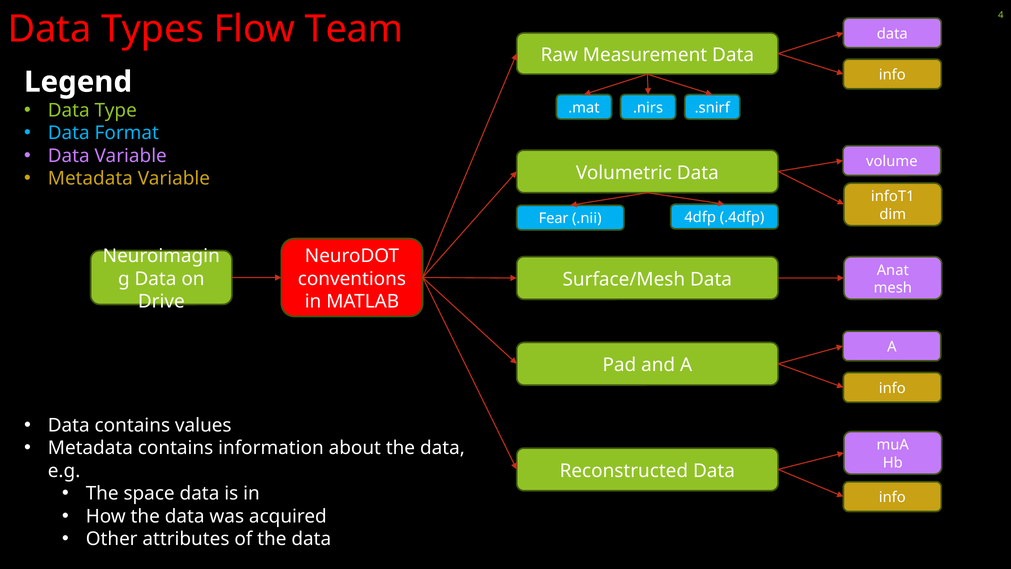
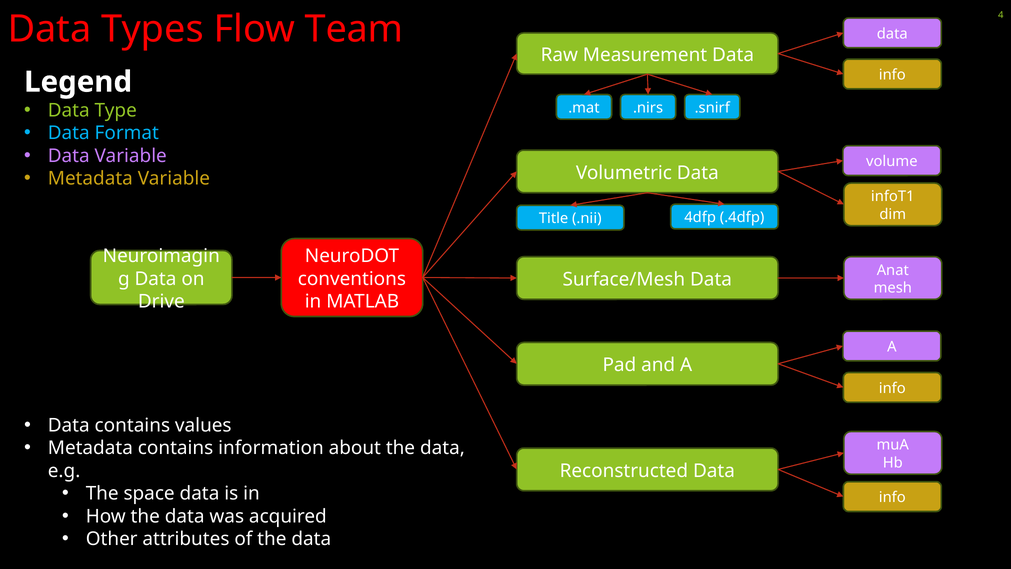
Fear: Fear -> Title
